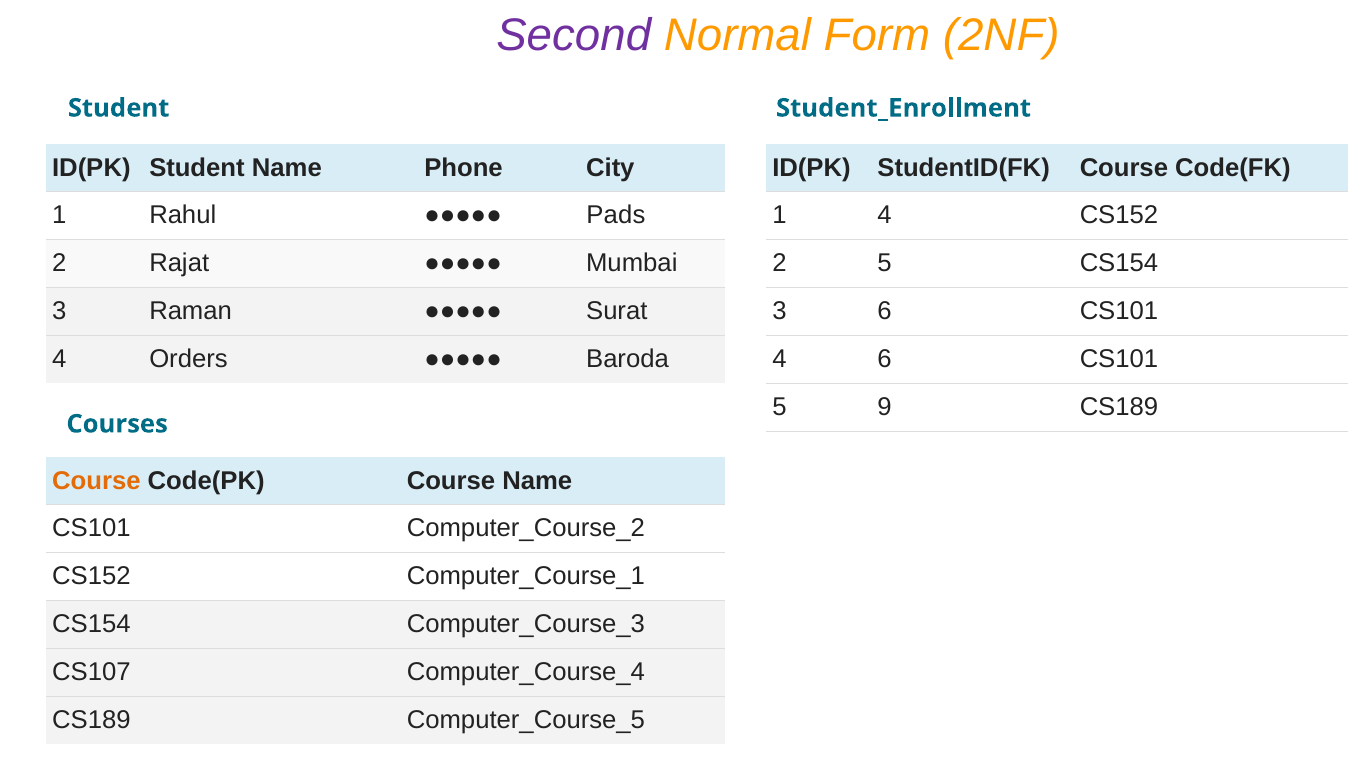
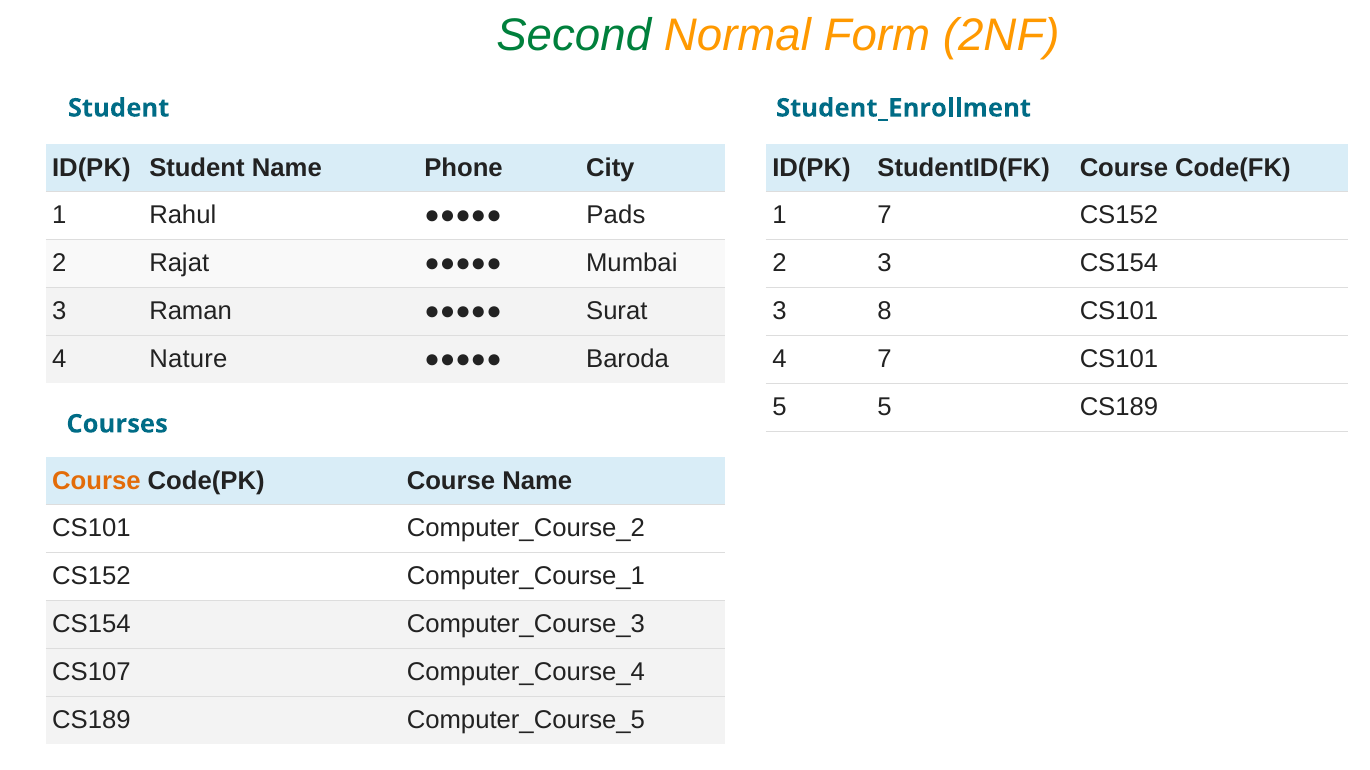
Second colour: purple -> green
1 4: 4 -> 7
2 5: 5 -> 3
3 6: 6 -> 8
Orders: Orders -> Nature
4 6: 6 -> 7
5 9: 9 -> 5
